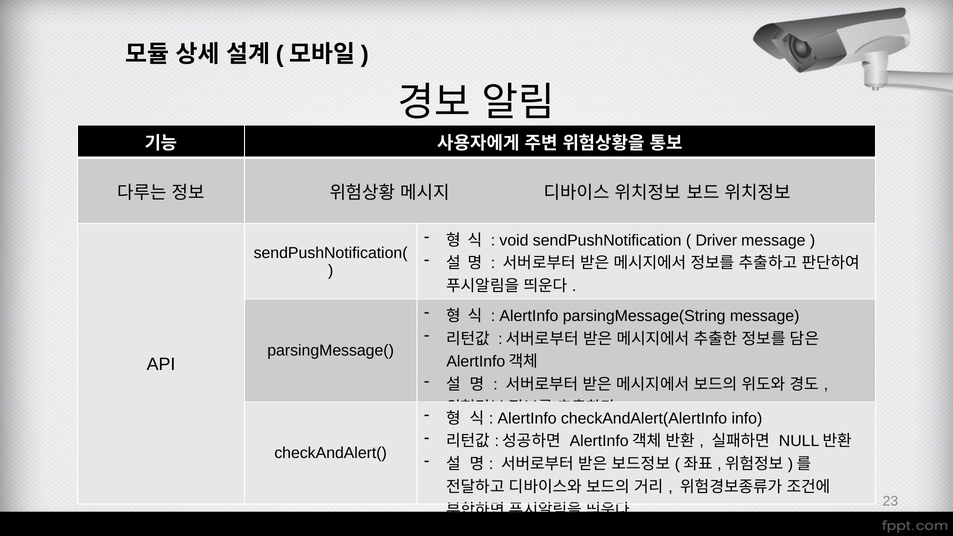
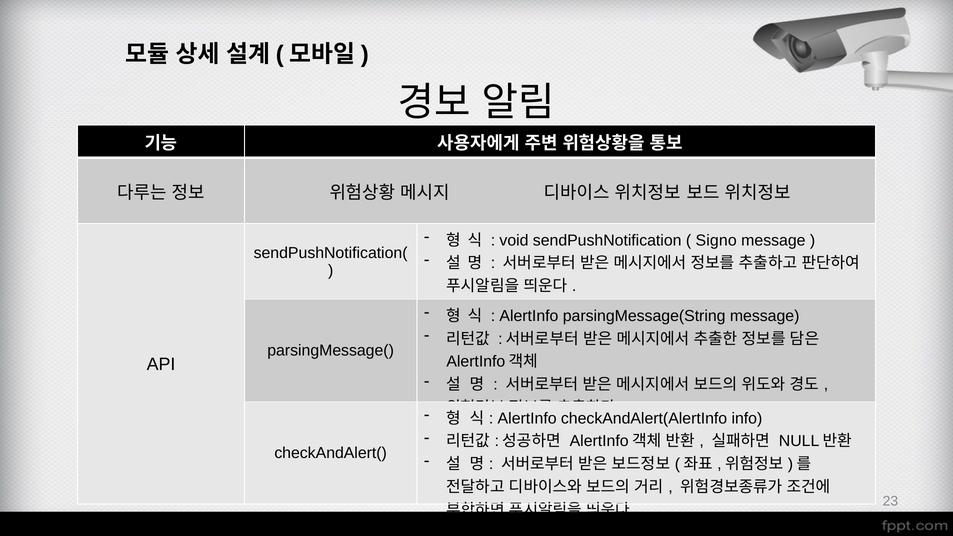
Driver: Driver -> Signo
